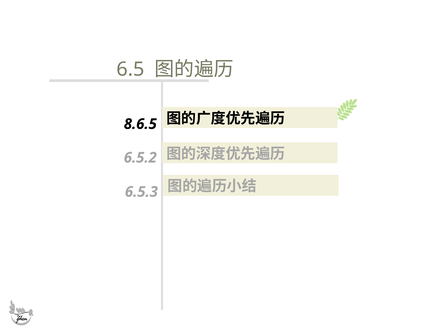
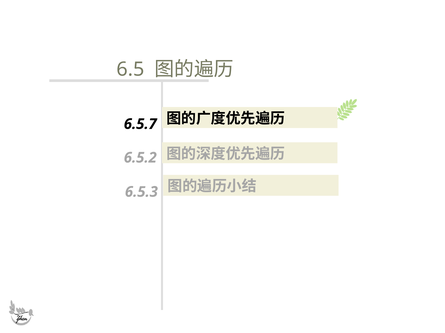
8.6.5: 8.6.5 -> 6.5.7
